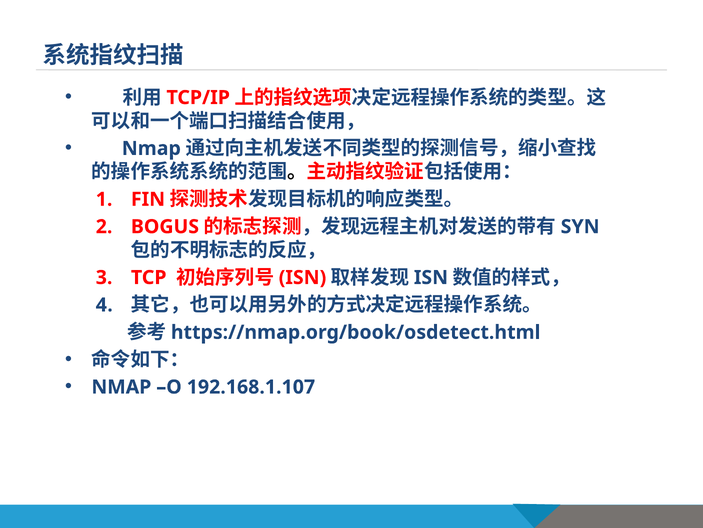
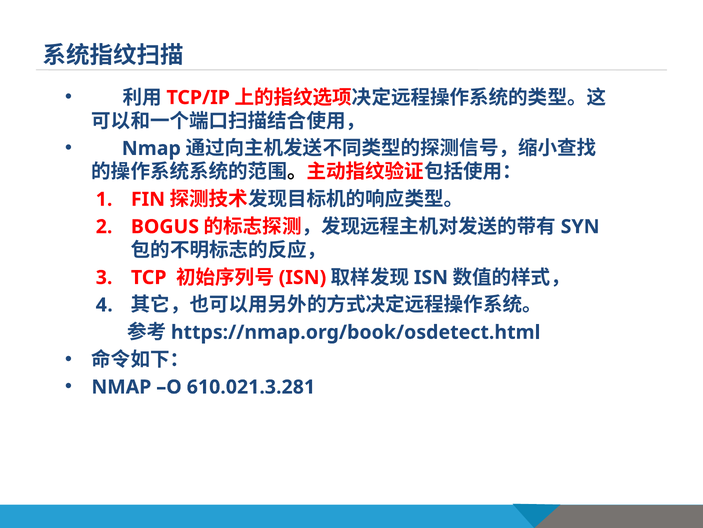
192.168.1.107: 192.168.1.107 -> 610.021.3.281
